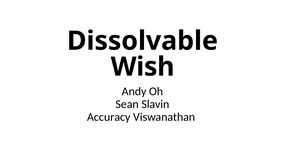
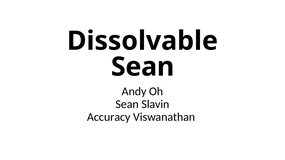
Wish at (143, 67): Wish -> Sean
